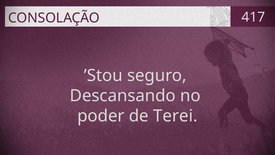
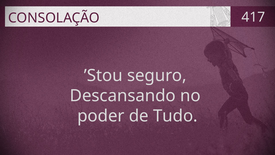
Terei: Terei -> Tudo
